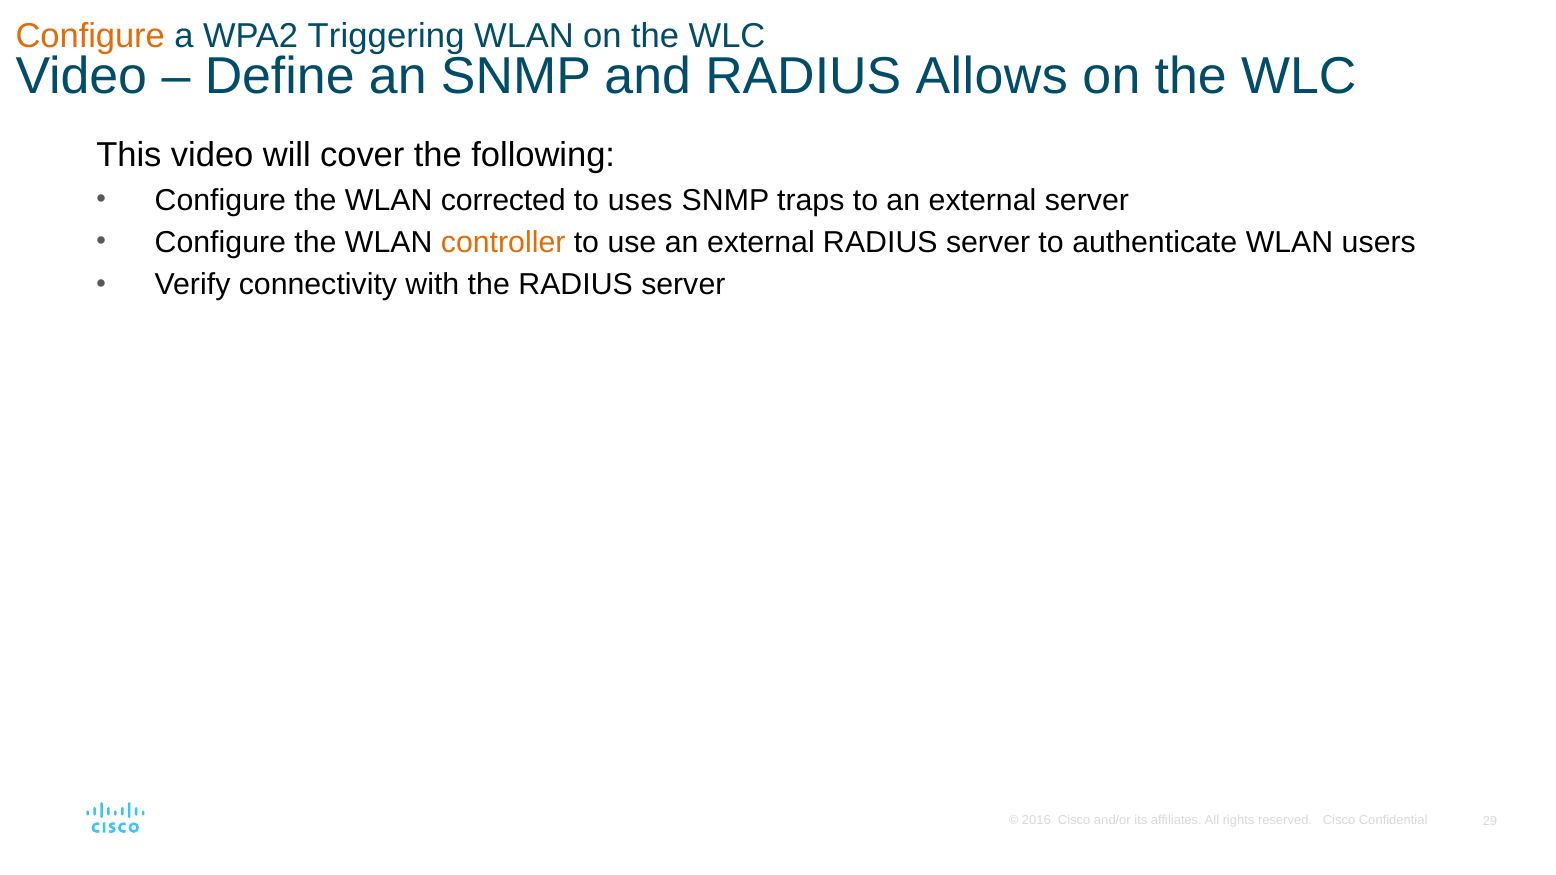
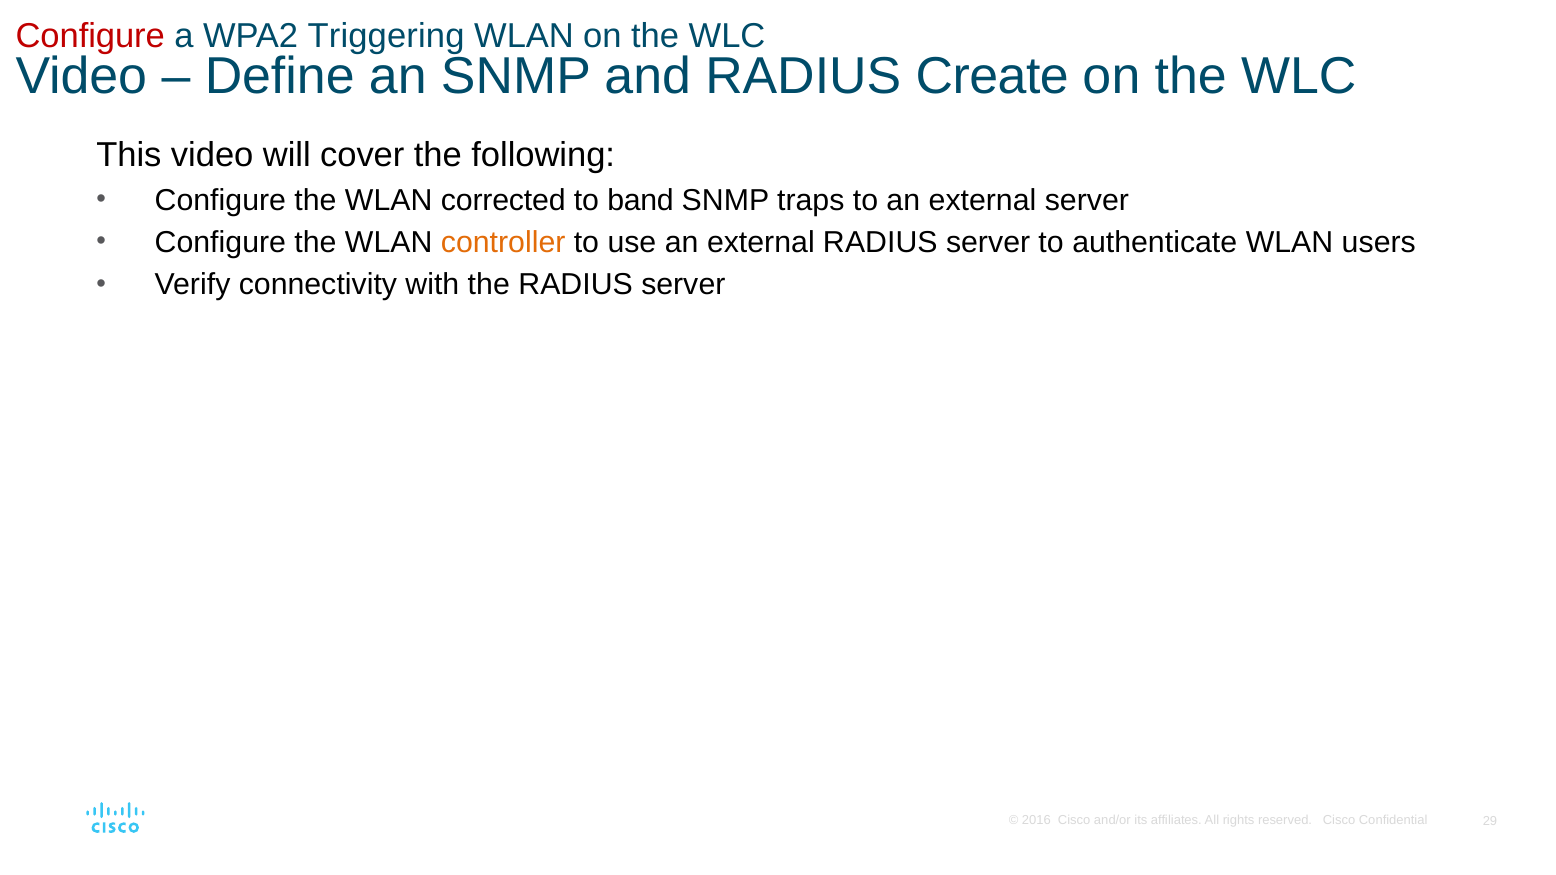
Configure at (90, 36) colour: orange -> red
Allows: Allows -> Create
uses: uses -> band
